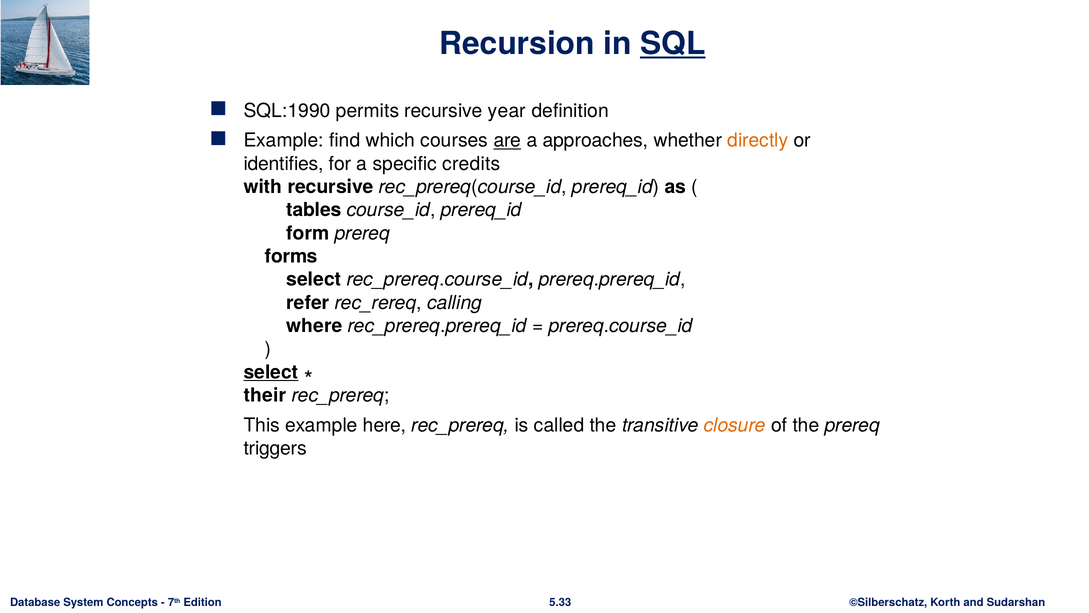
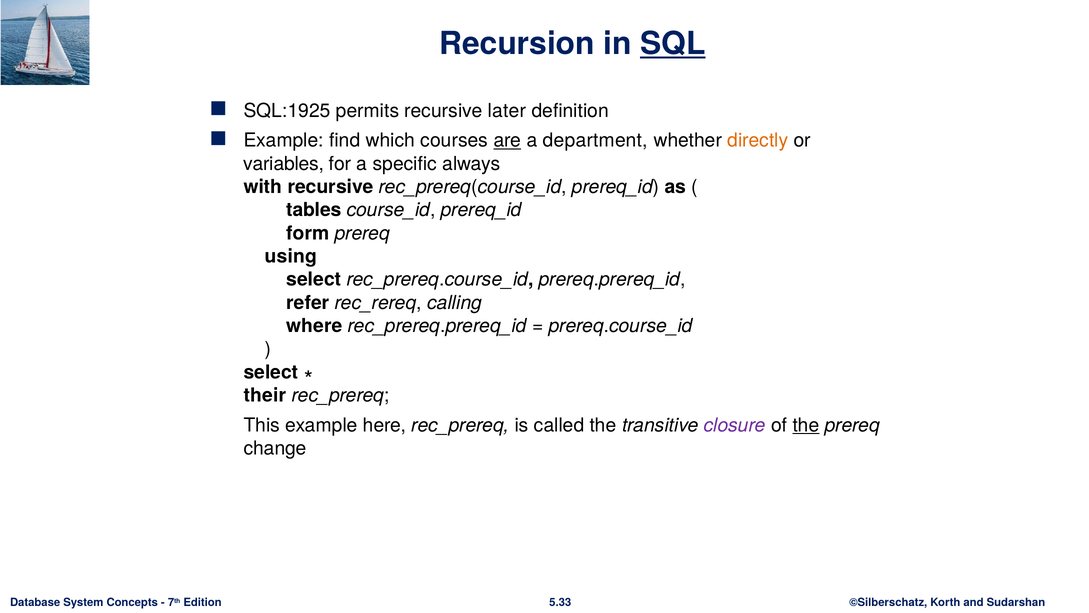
SQL:1990: SQL:1990 -> SQL:1925
year: year -> later
approaches: approaches -> department
identifies: identifies -> variables
credits: credits -> always
forms: forms -> using
select at (271, 372) underline: present -> none
closure colour: orange -> purple
the at (806, 425) underline: none -> present
triggers: triggers -> change
